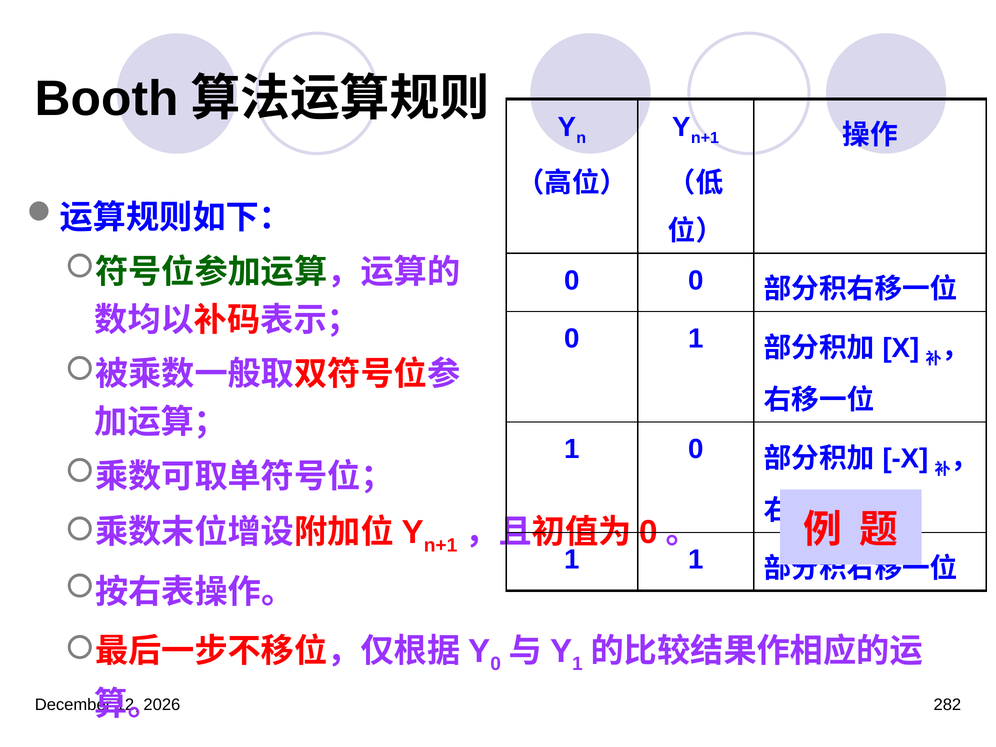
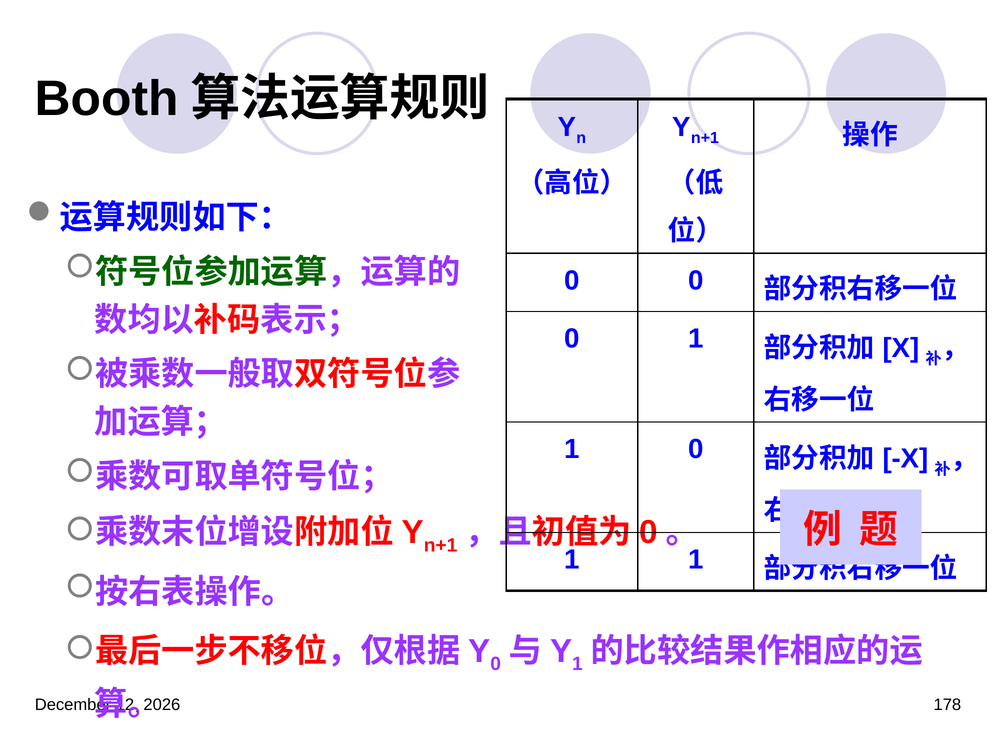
282: 282 -> 178
